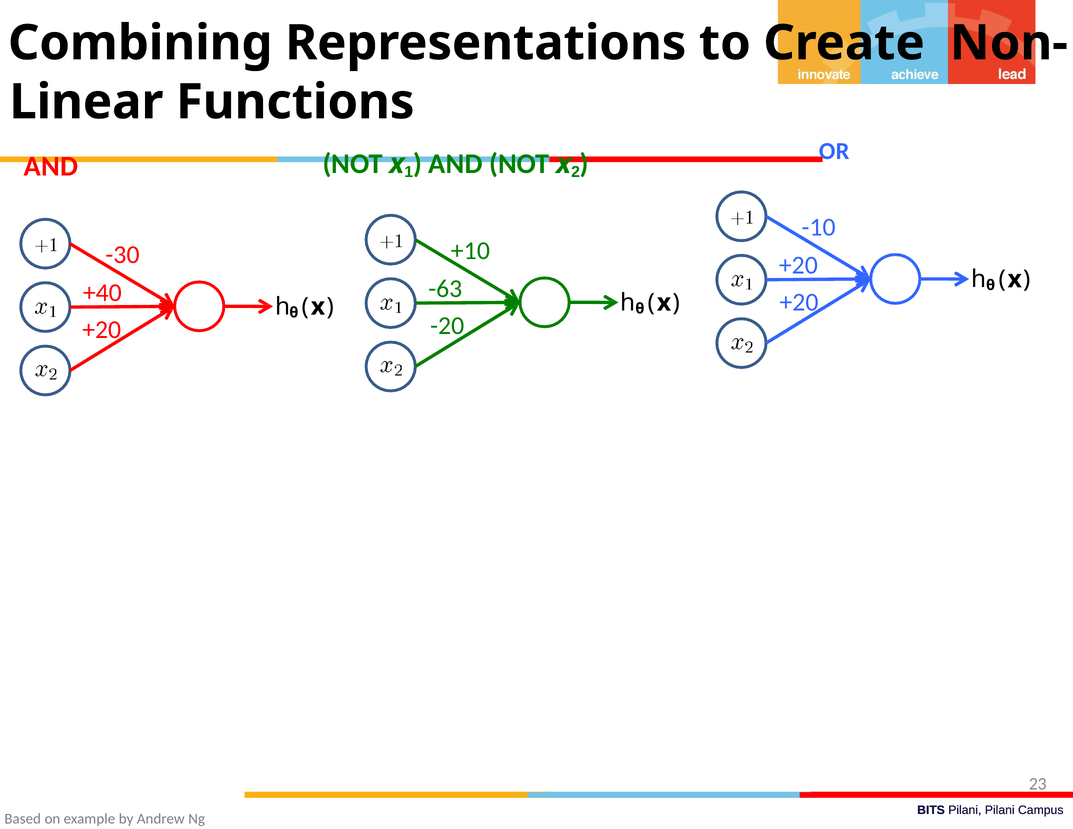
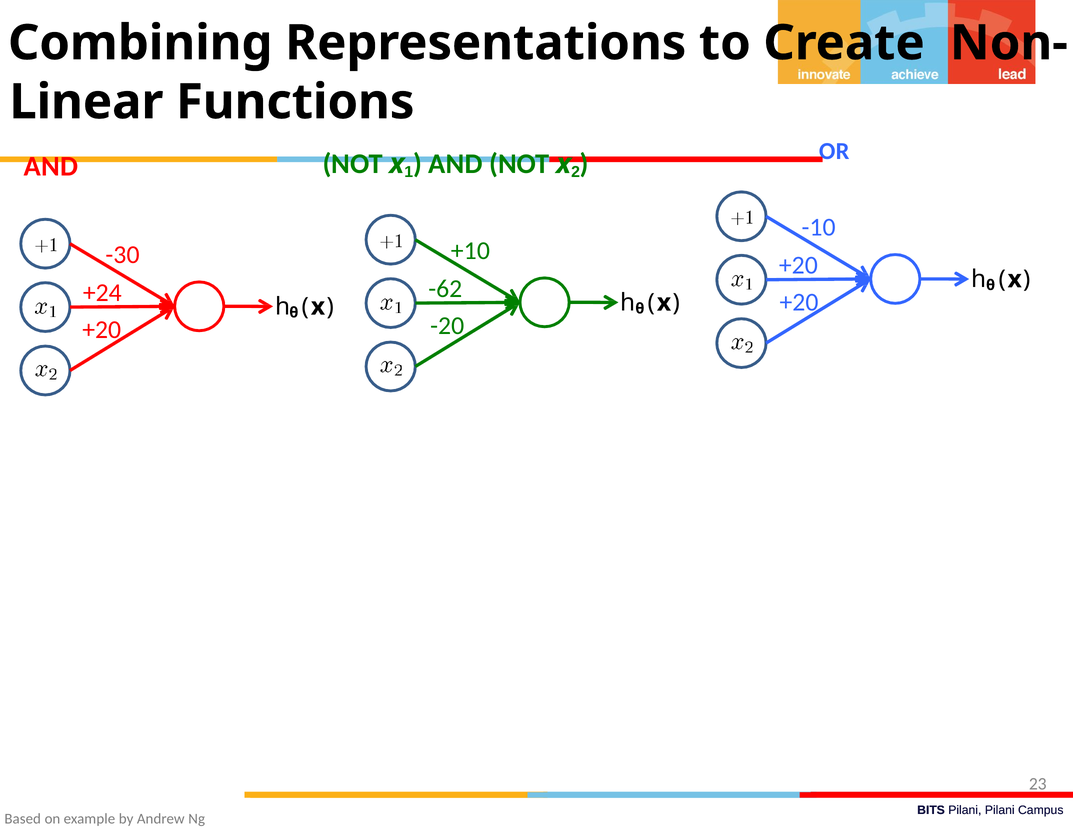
-63: -63 -> -62
+40: +40 -> +24
